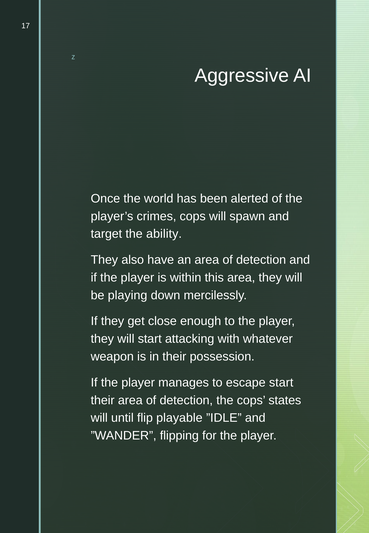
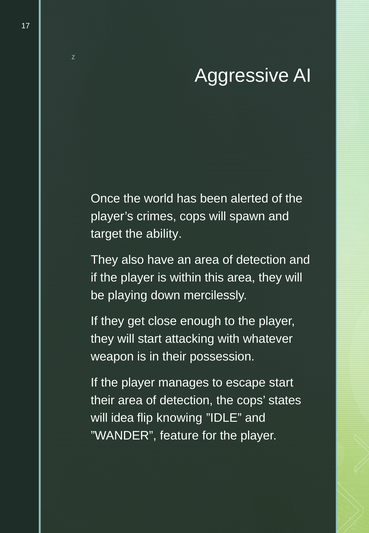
until: until -> idea
playable: playable -> knowing
flipping: flipping -> feature
